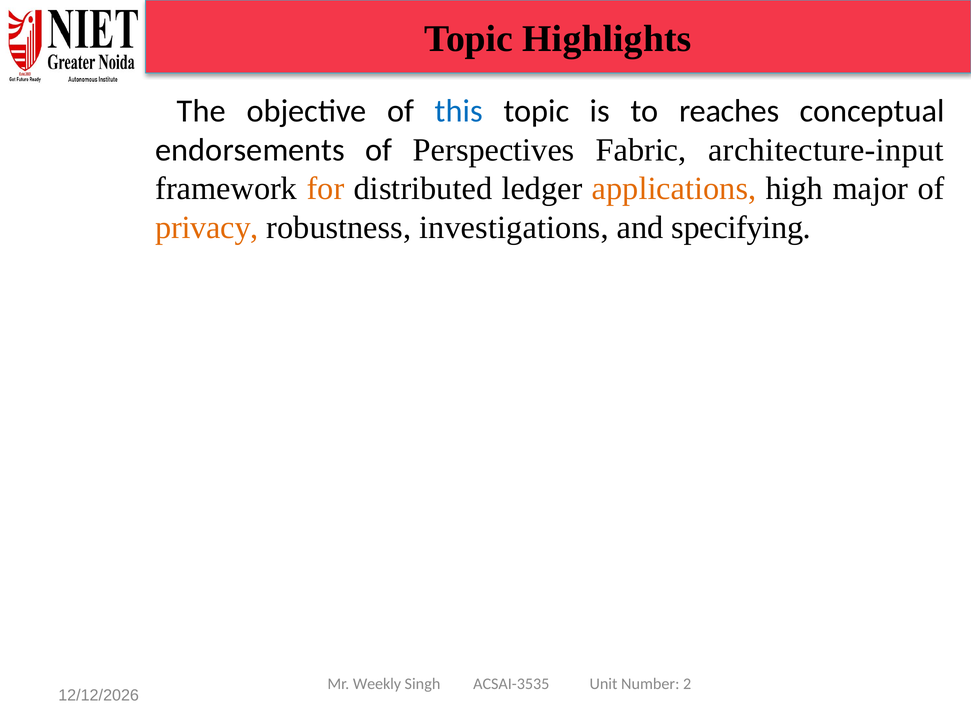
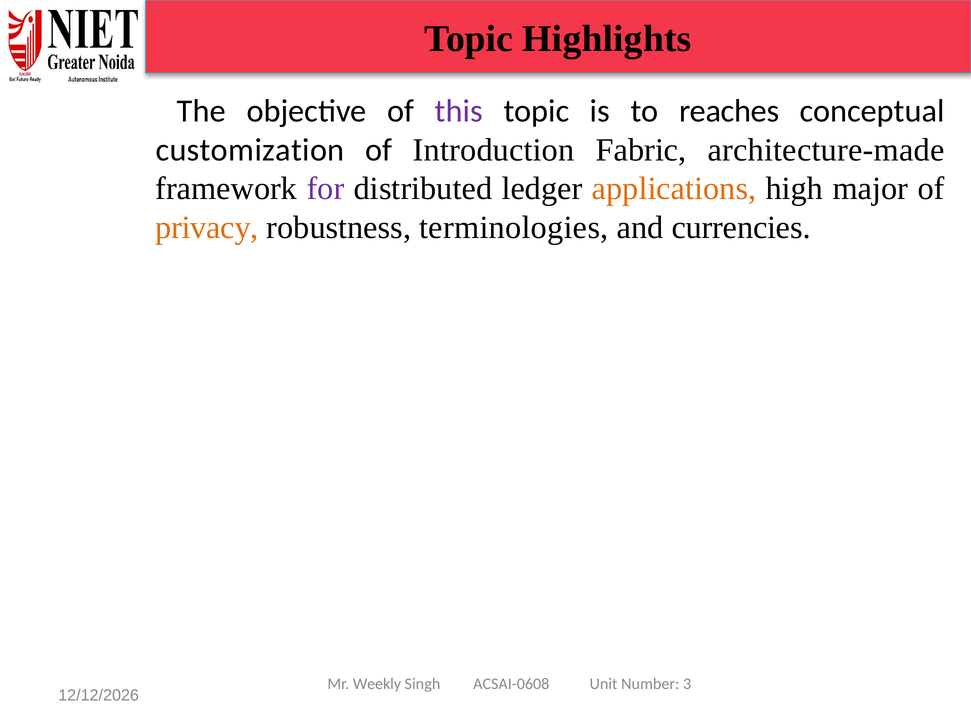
this colour: blue -> purple
endorsements: endorsements -> customization
Perspectives: Perspectives -> Introduction
architecture-input: architecture-input -> architecture-made
for colour: orange -> purple
investigations: investigations -> terminologies
specifying: specifying -> currencies
ACSAI-3535: ACSAI-3535 -> ACSAI-0608
2: 2 -> 3
